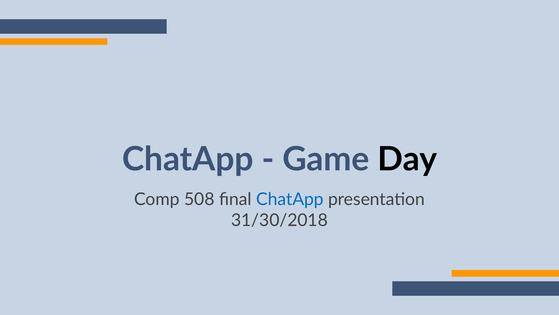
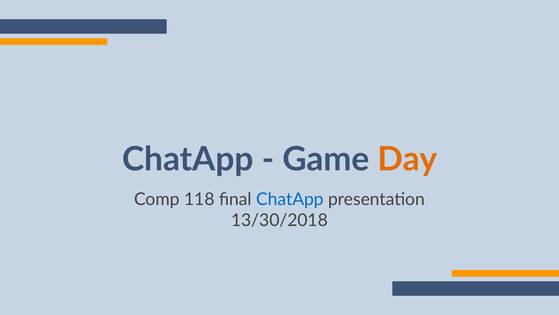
Day colour: black -> orange
508: 508 -> 118
31/30/2018: 31/30/2018 -> 13/30/2018
